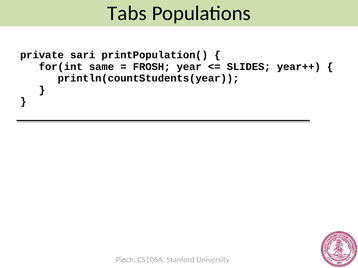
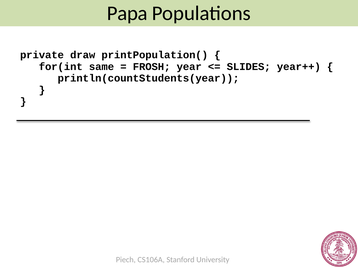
Tabs: Tabs -> Papa
sari: sari -> draw
